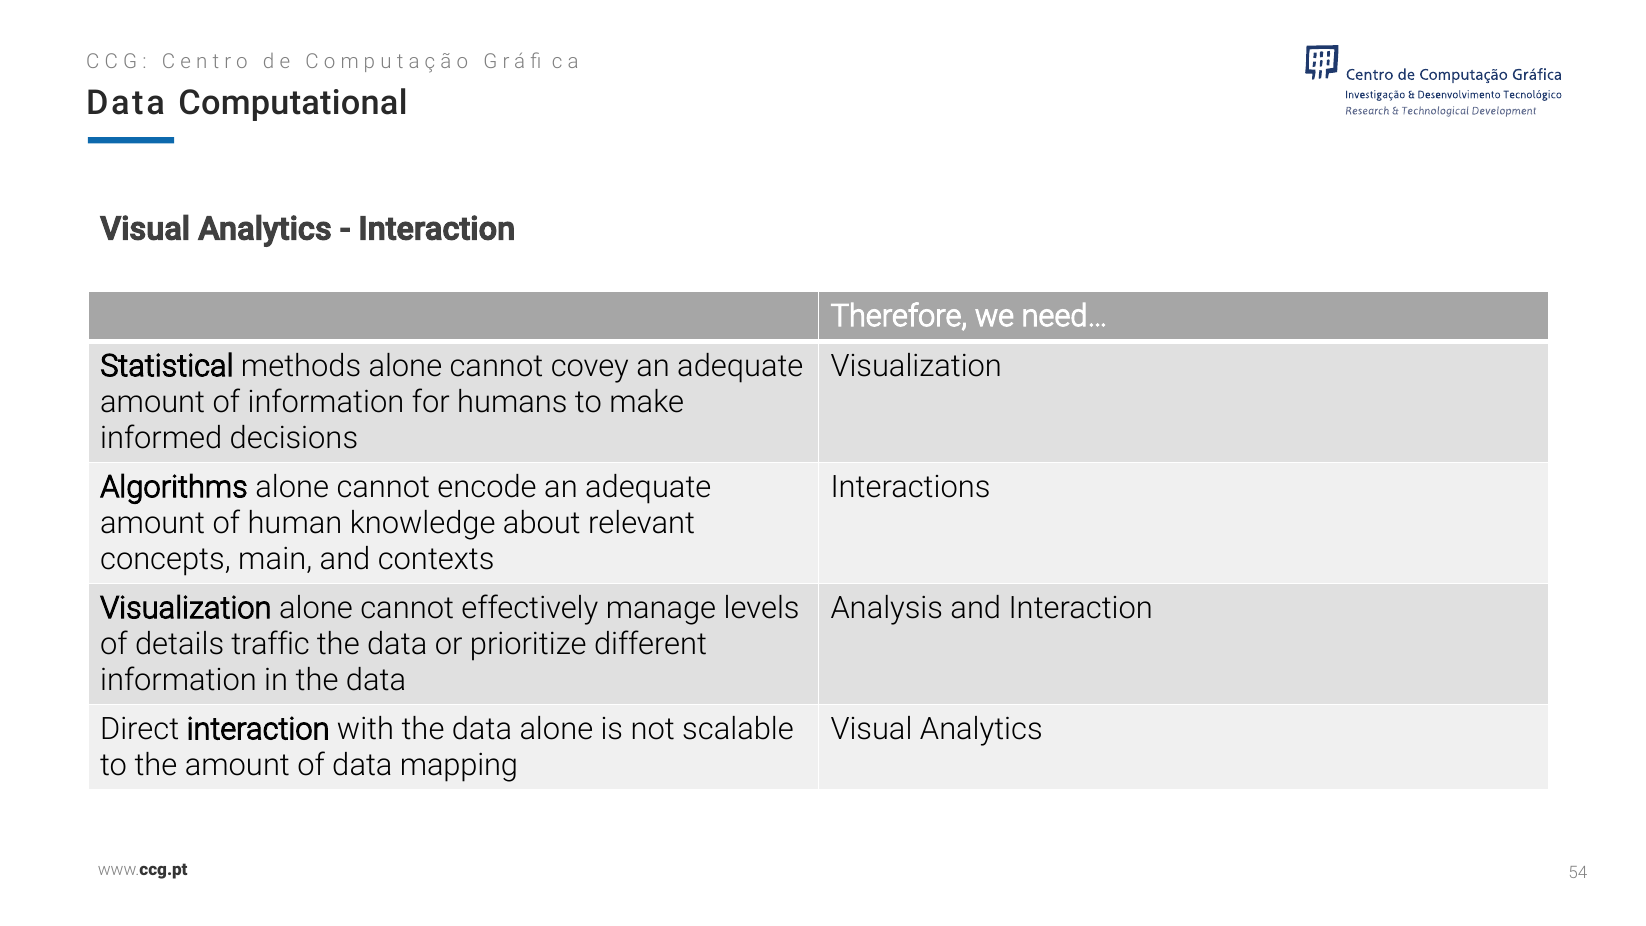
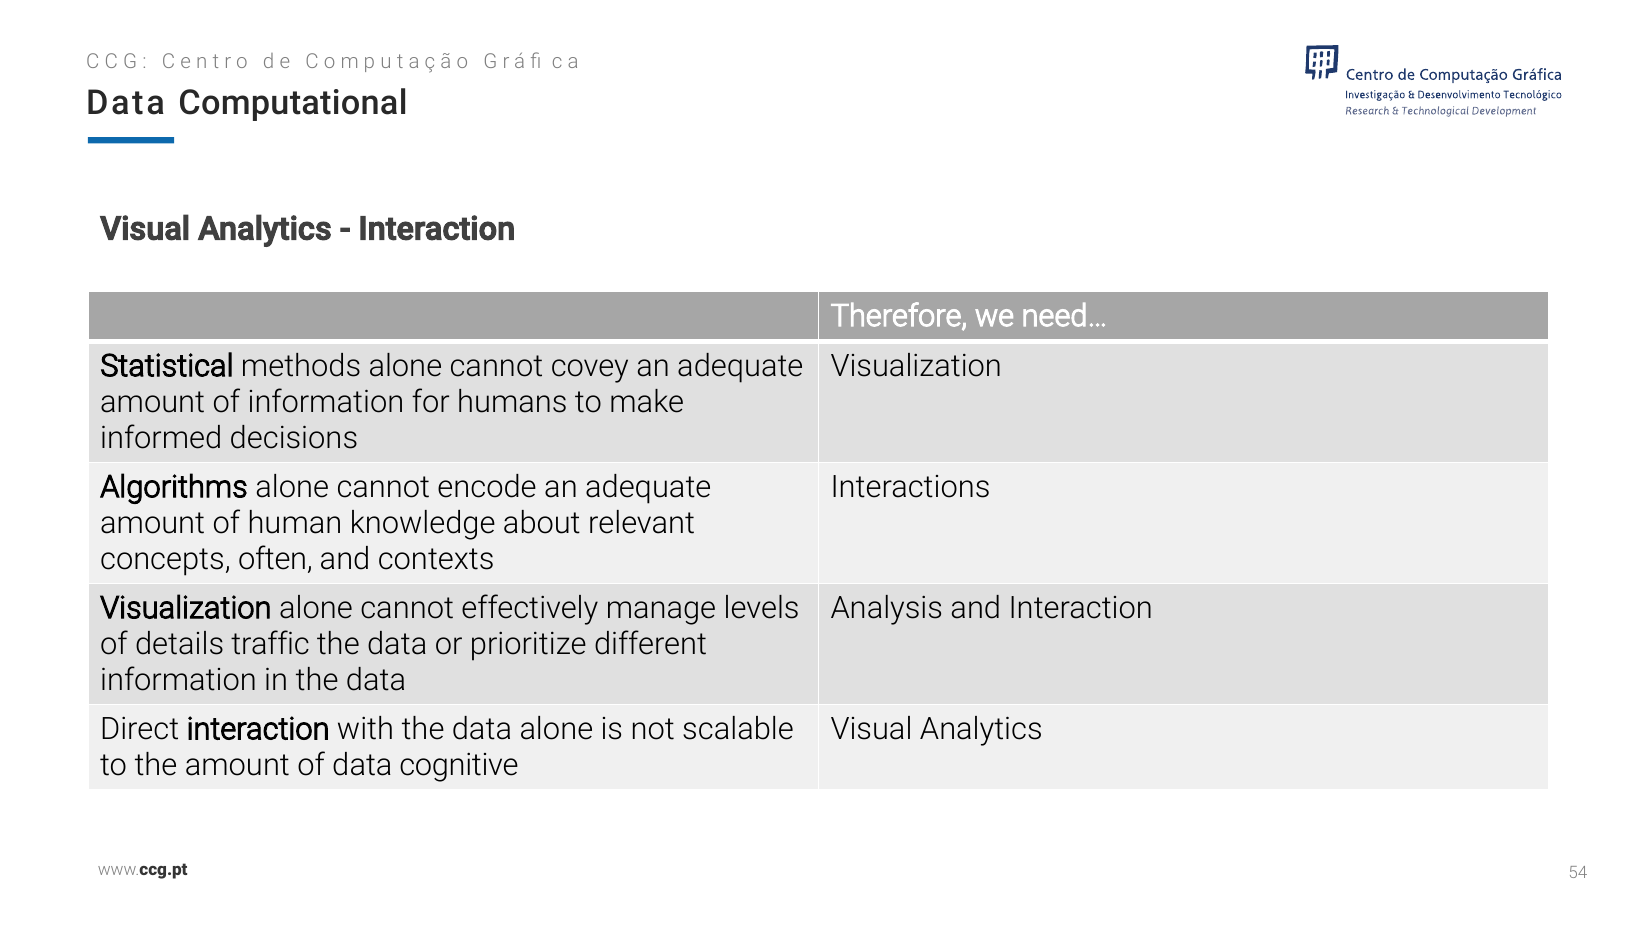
main: main -> often
mapping: mapping -> cognitive
